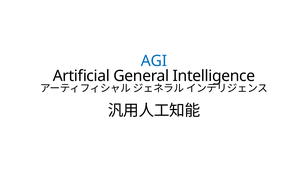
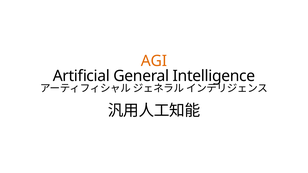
AGI colour: blue -> orange
